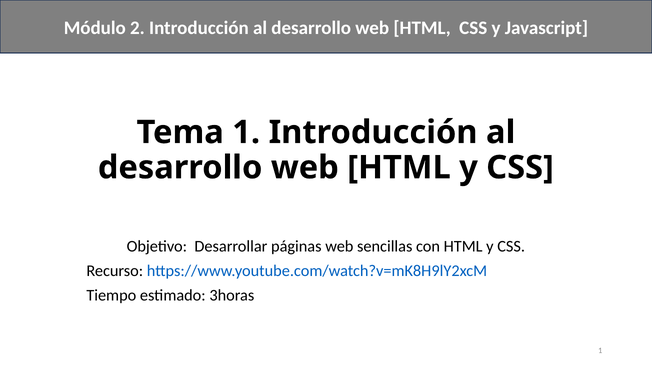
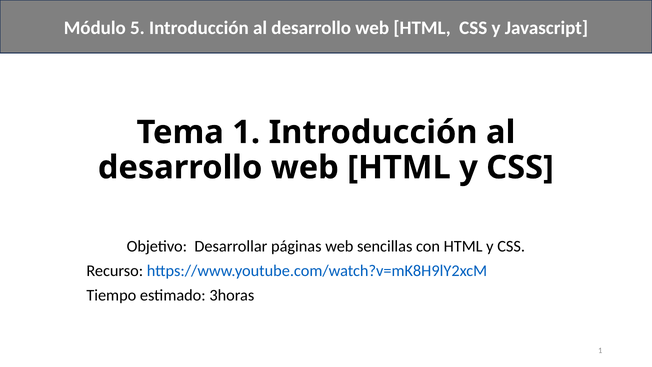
2: 2 -> 5
